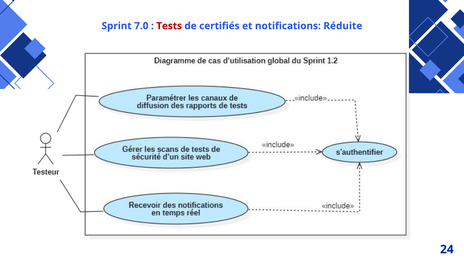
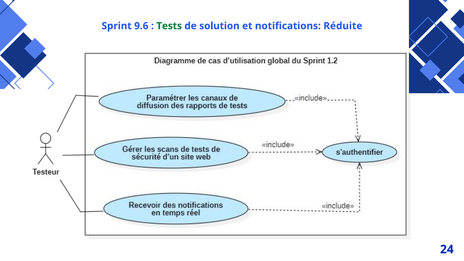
7.0: 7.0 -> 9.6
Tests colour: red -> green
certifiés: certifiés -> solution
